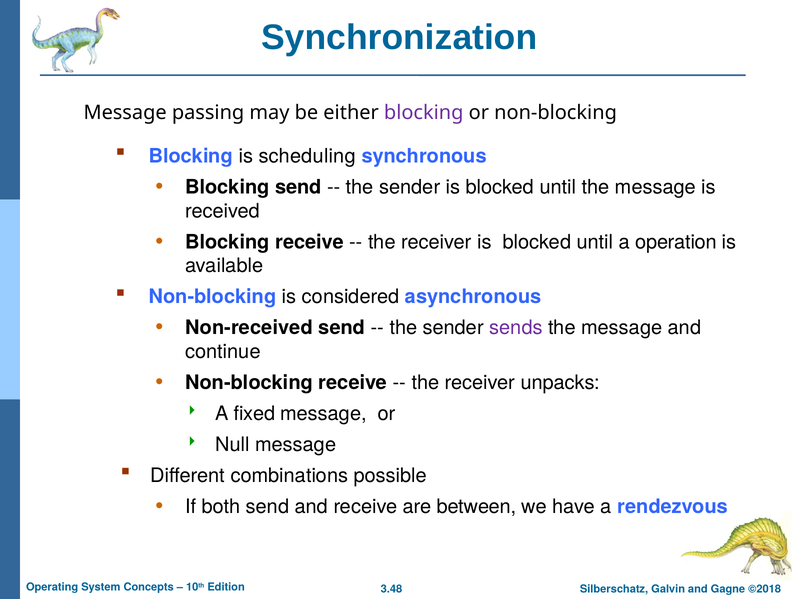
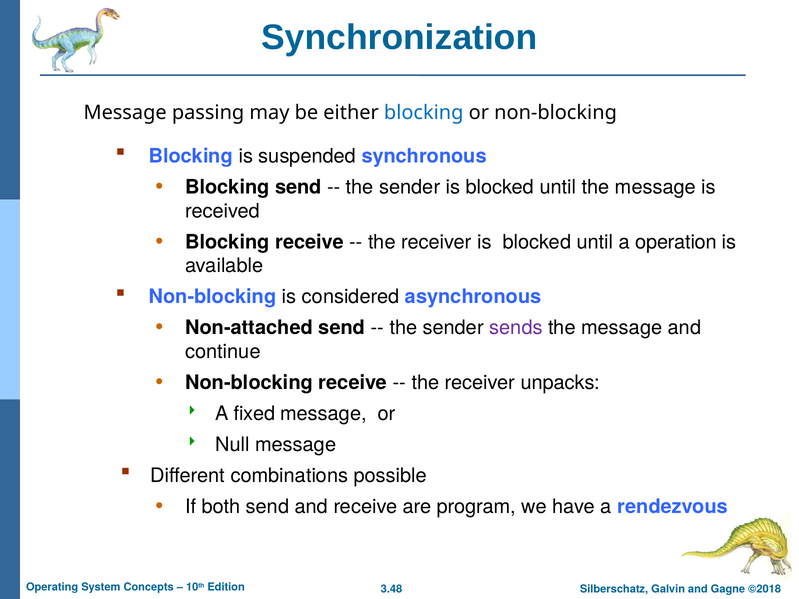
blocking at (424, 113) colour: purple -> blue
scheduling: scheduling -> suspended
Non-received: Non-received -> Non-attached
between: between -> program
